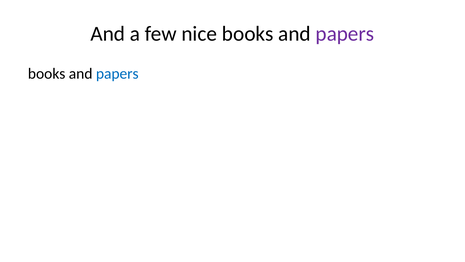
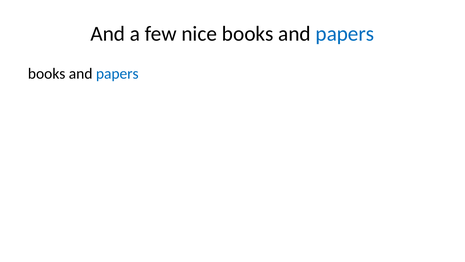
papers at (345, 34) colour: purple -> blue
